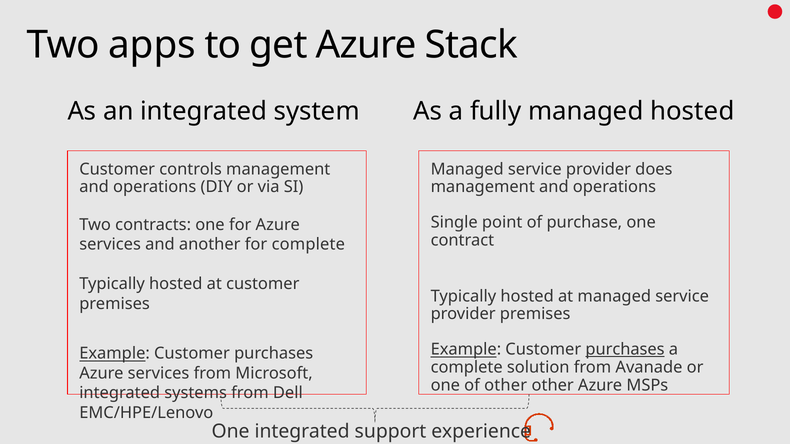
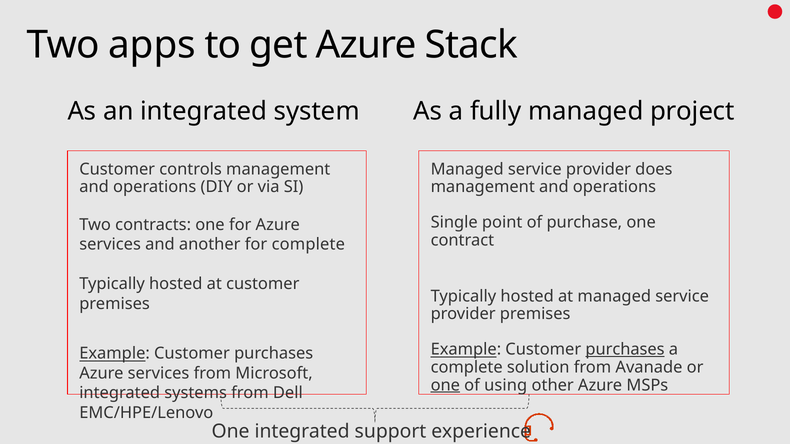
managed hosted: hosted -> project
one at (445, 385) underline: none -> present
of other: other -> using
